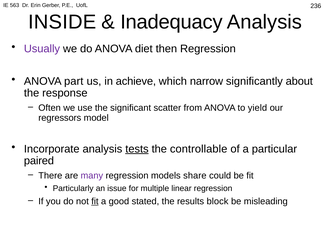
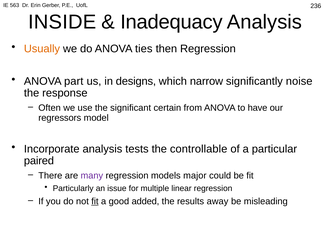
Usually colour: purple -> orange
diet: diet -> ties
achieve: achieve -> designs
about: about -> noise
scatter: scatter -> certain
yield: yield -> have
tests underline: present -> none
share: share -> major
stated: stated -> added
block: block -> away
